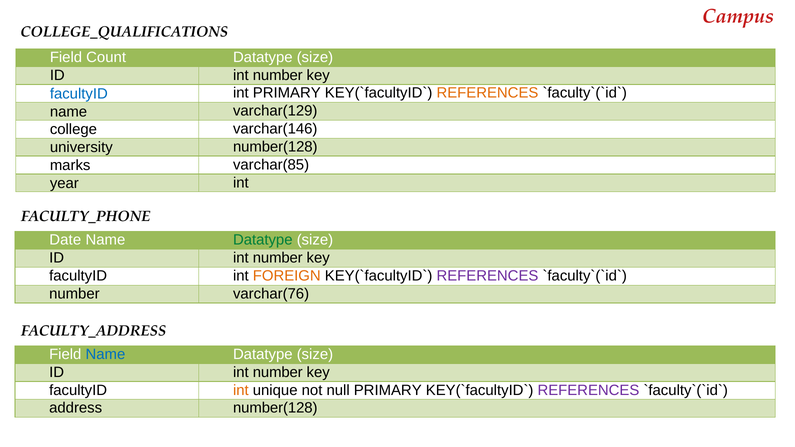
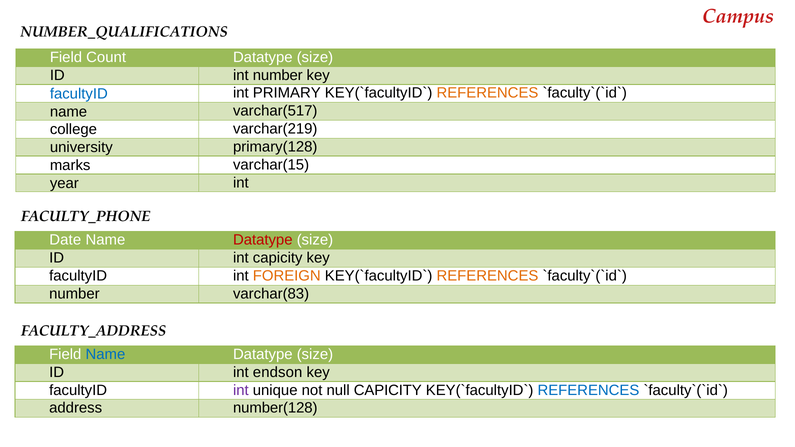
COLLEGE_QUALIFICATIONS: COLLEGE_QUALIFICATIONS -> NUMBER_QUALIFICATIONS
varchar(129: varchar(129 -> varchar(517
varchar(146: varchar(146 -> varchar(219
university number(128: number(128 -> primary(128
varchar(85: varchar(85 -> varchar(15
Datatype at (263, 240) colour: green -> red
number at (278, 258): number -> capicity
REFERENCES at (487, 276) colour: purple -> orange
varchar(76: varchar(76 -> varchar(83
number at (278, 372): number -> endson
int at (241, 390) colour: orange -> purple
null PRIMARY: PRIMARY -> CAPICITY
REFERENCES at (588, 390) colour: purple -> blue
